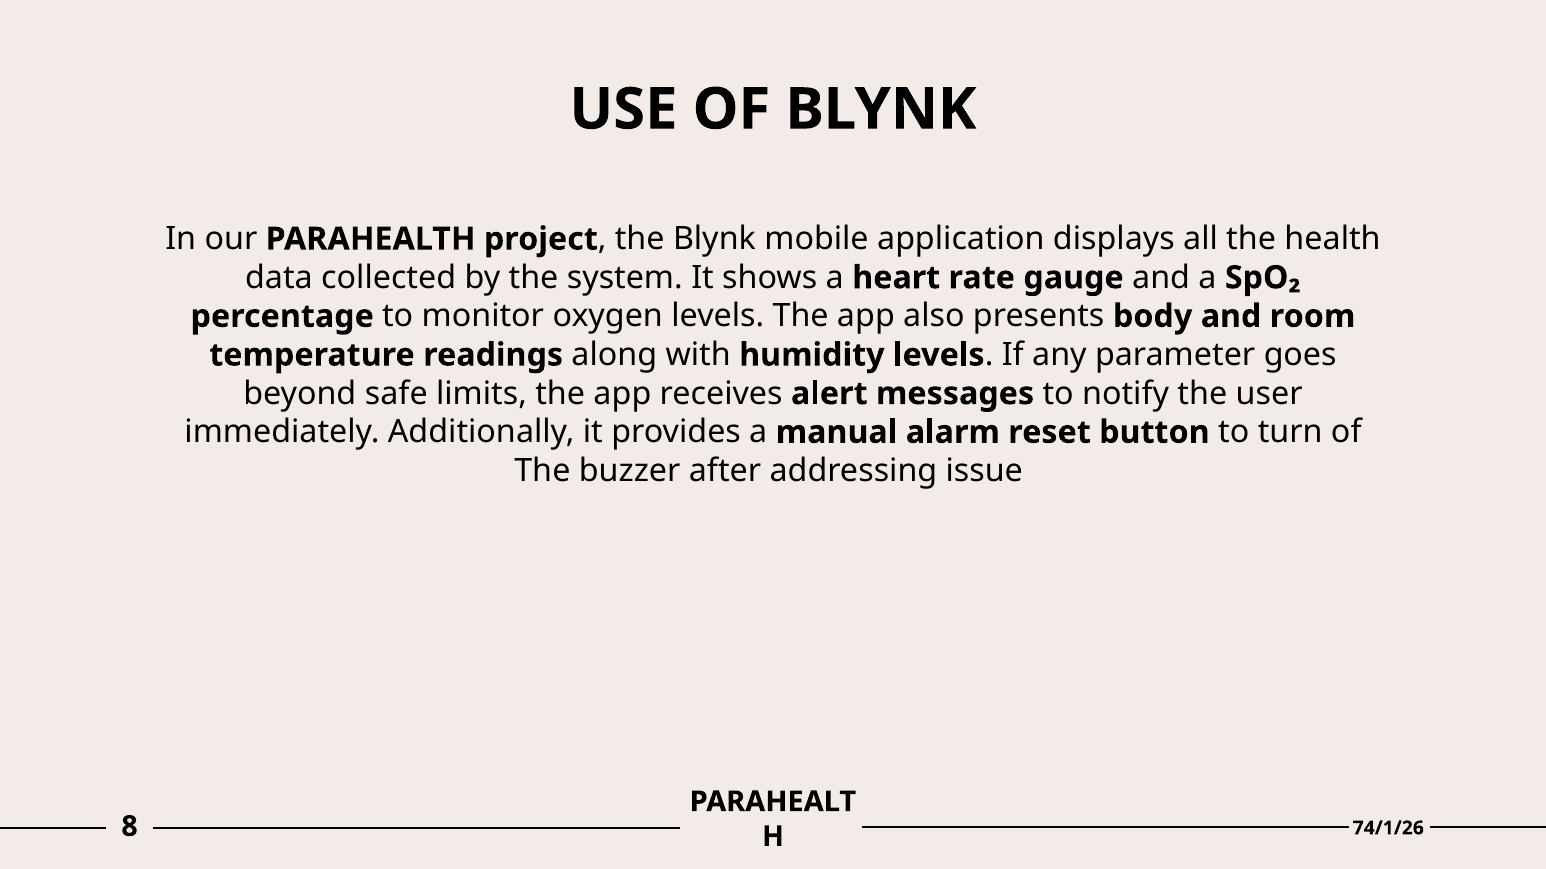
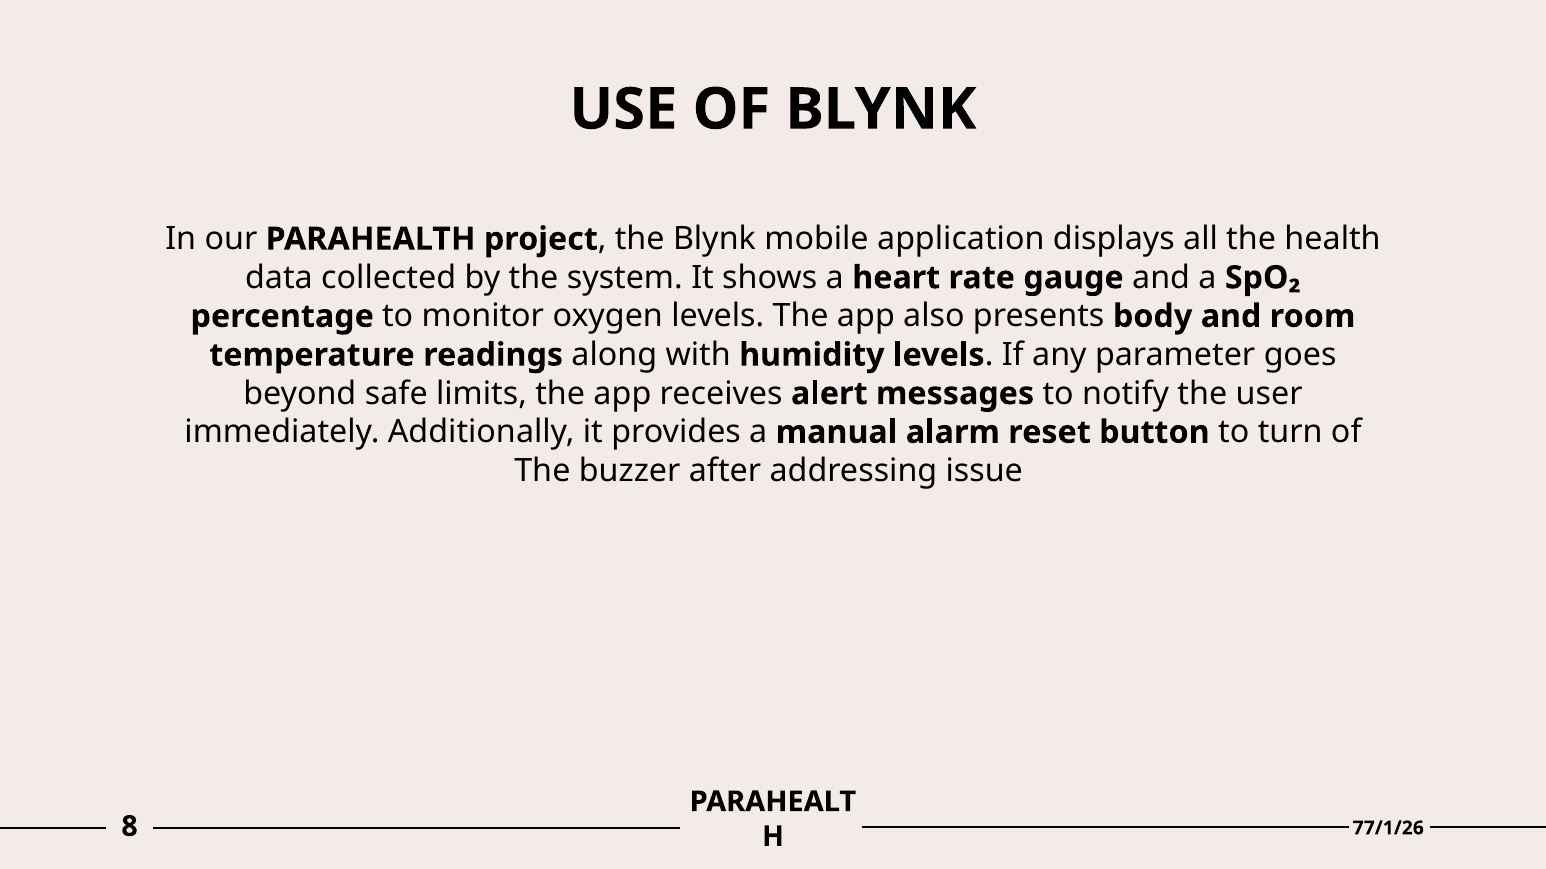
74/1/26: 74/1/26 -> 77/1/26
